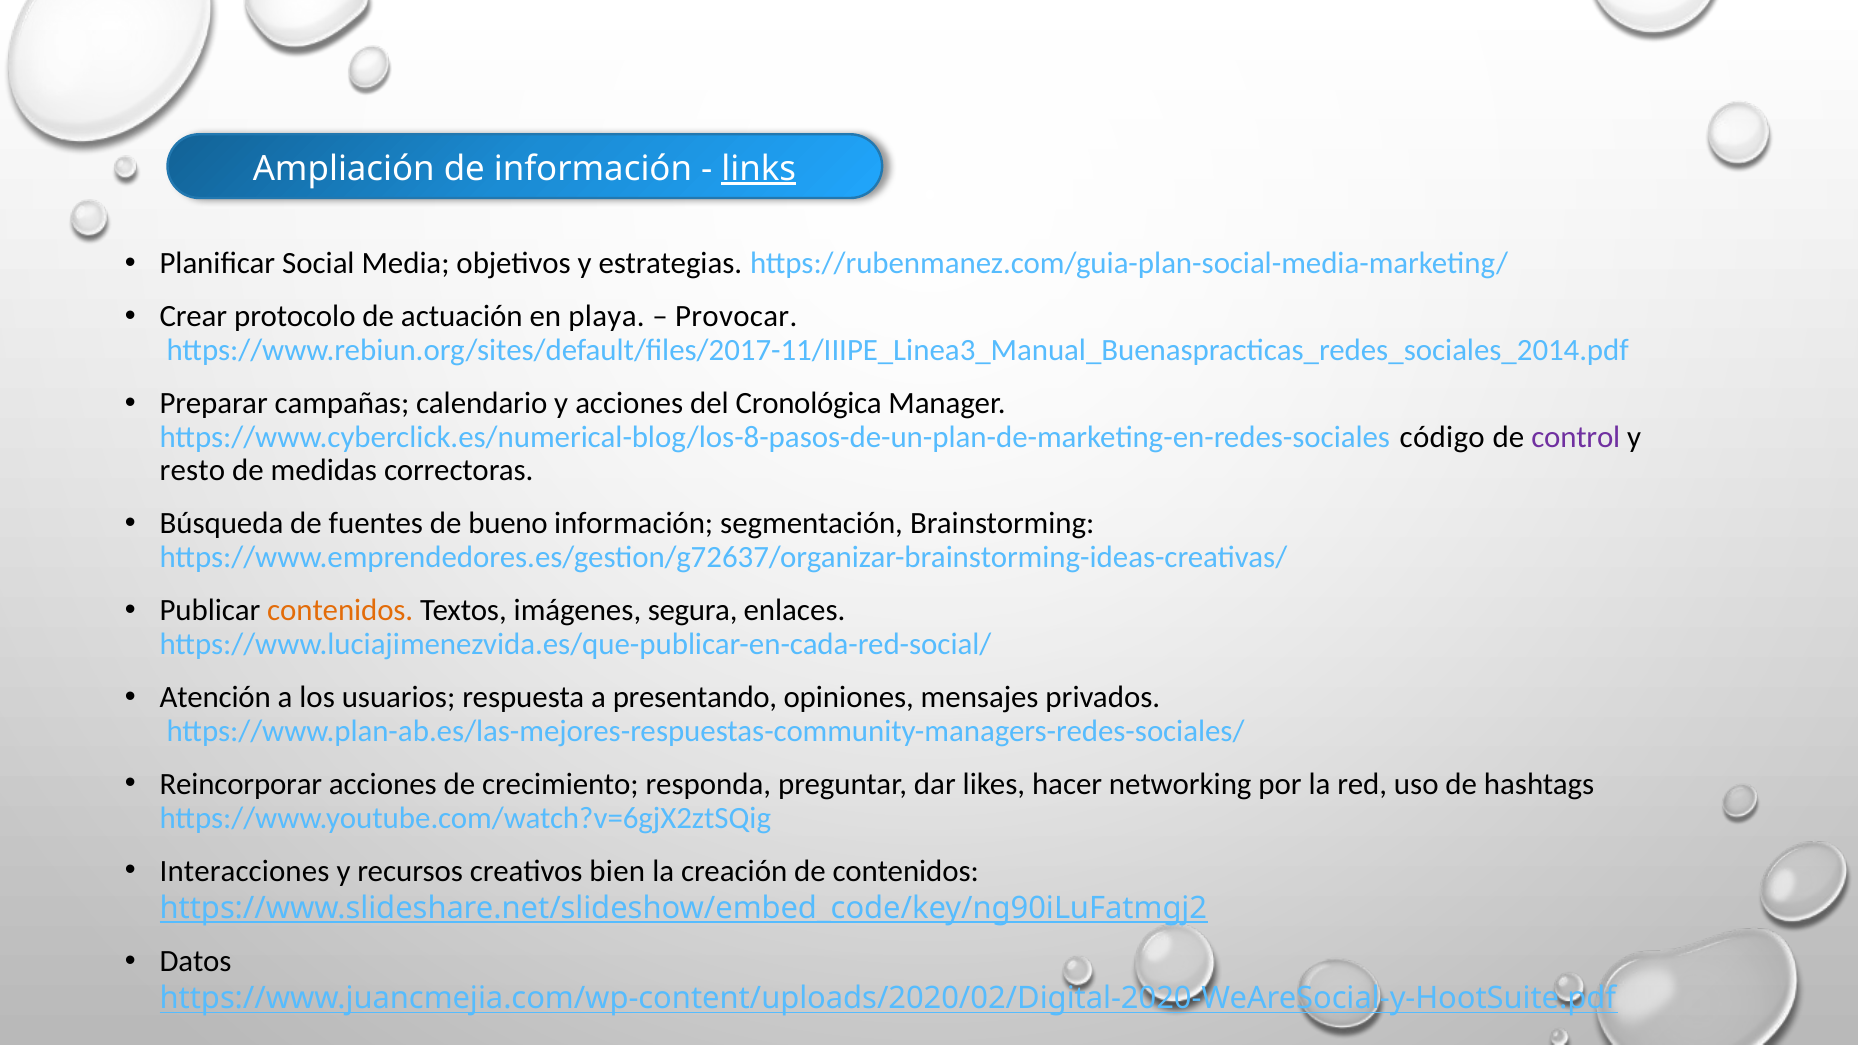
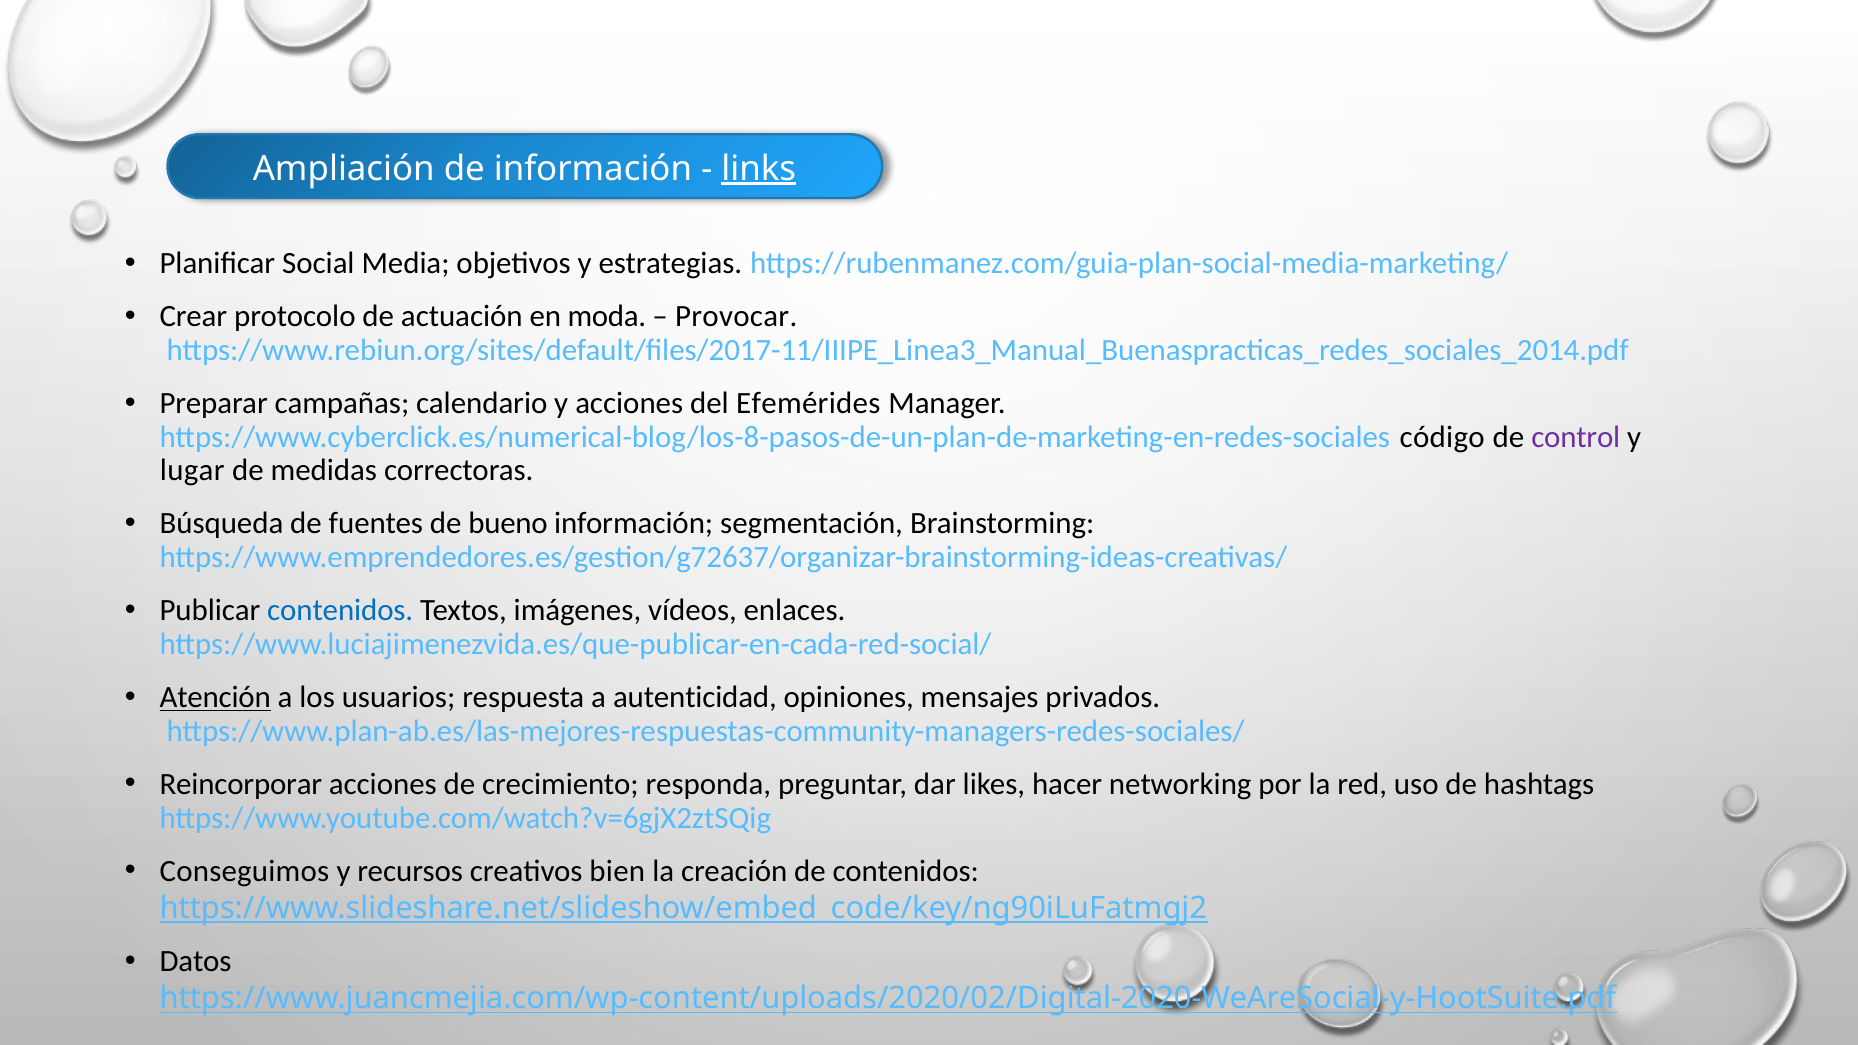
playa: playa -> moda
Cronológica: Cronológica -> Efemérides
resto: resto -> lugar
contenidos at (340, 610) colour: orange -> blue
segura: segura -> vídeos
Atención underline: none -> present
presentando: presentando -> autenticidad
Interacciones: Interacciones -> Conseguimos
